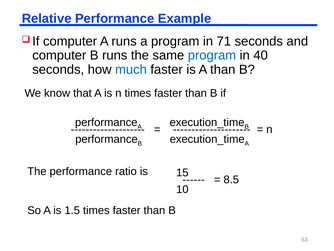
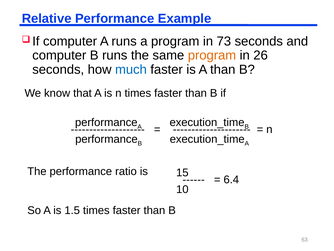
71: 71 -> 73
program at (212, 55) colour: blue -> orange
40: 40 -> 26
8.5: 8.5 -> 6.4
